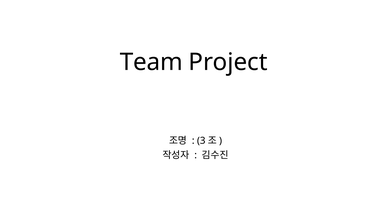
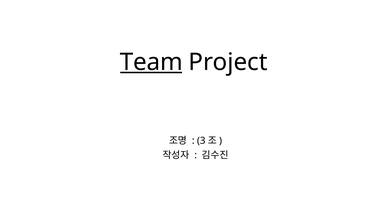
Team underline: none -> present
